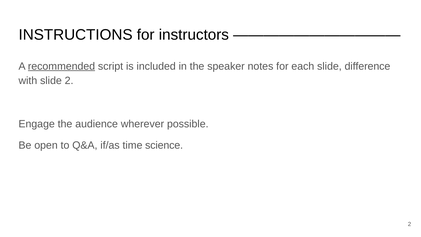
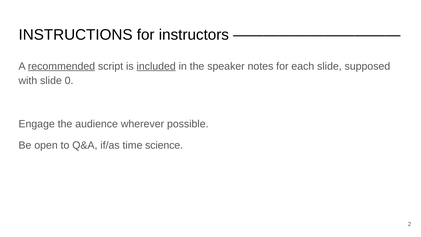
included underline: none -> present
difference: difference -> supposed
slide 2: 2 -> 0
